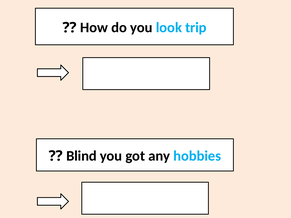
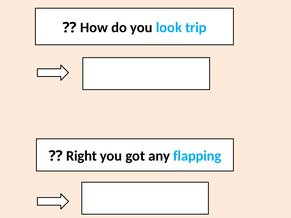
Blind: Blind -> Right
hobbies: hobbies -> flapping
